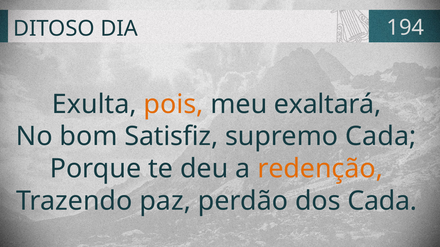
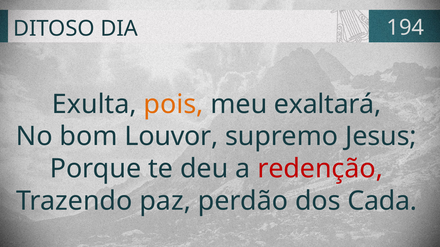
Satisfiz: Satisfiz -> Louvor
supremo Cada: Cada -> Jesus
redenção colour: orange -> red
